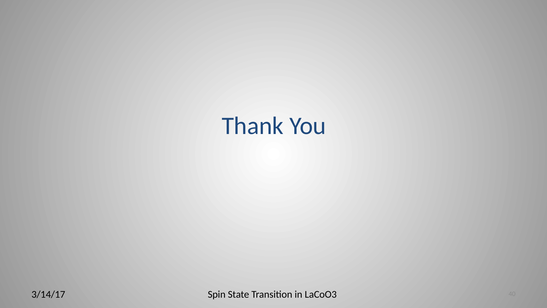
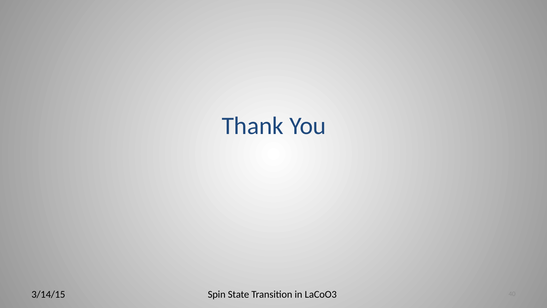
3/14/17: 3/14/17 -> 3/14/15
